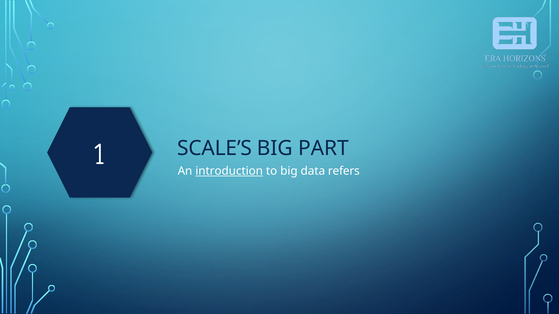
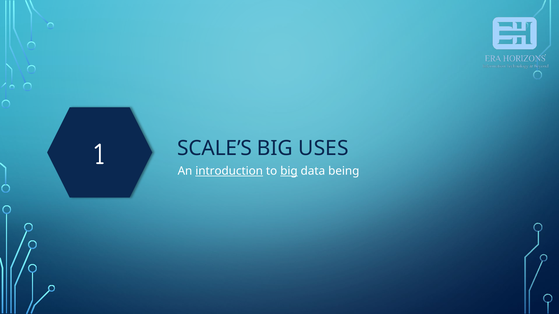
PART: PART -> USES
big at (289, 171) underline: none -> present
refers: refers -> being
